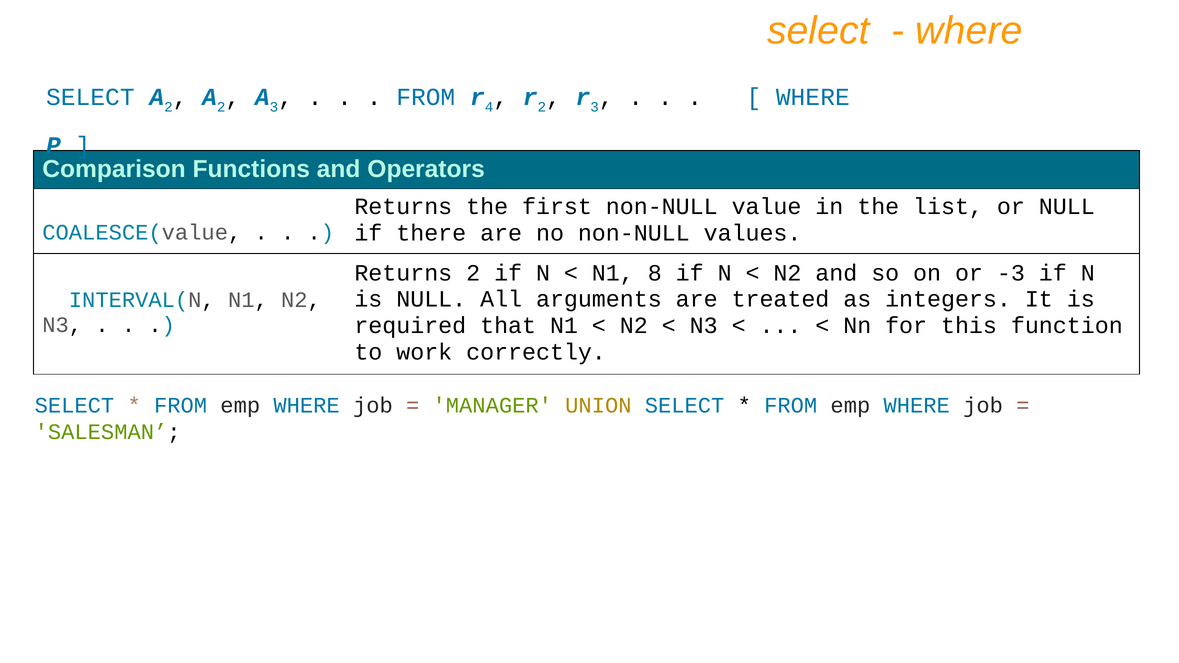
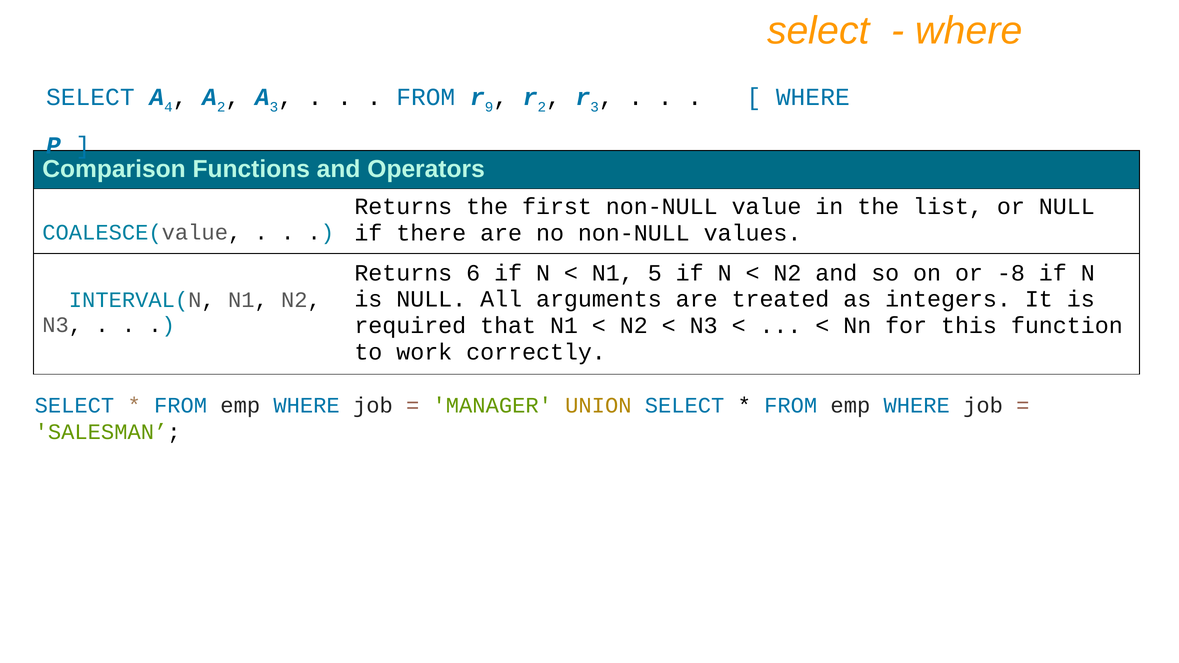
2 at (168, 107): 2 -> 4
4: 4 -> 9
Returns 2: 2 -> 6
8: 8 -> 5
-3: -3 -> -8
